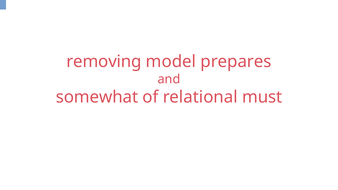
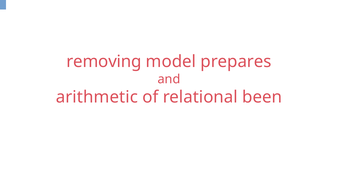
somewhat: somewhat -> arithmetic
must: must -> been
